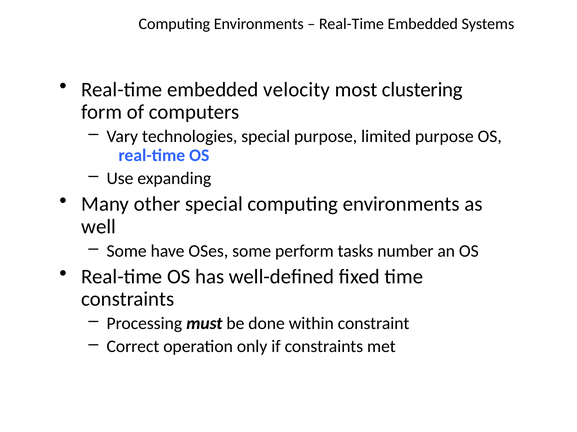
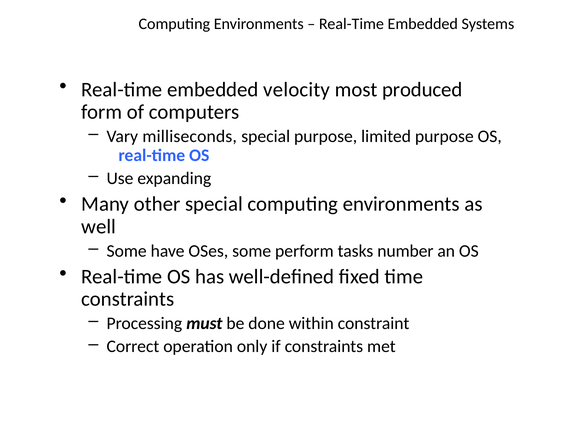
clustering: clustering -> produced
technologies: technologies -> milliseconds
